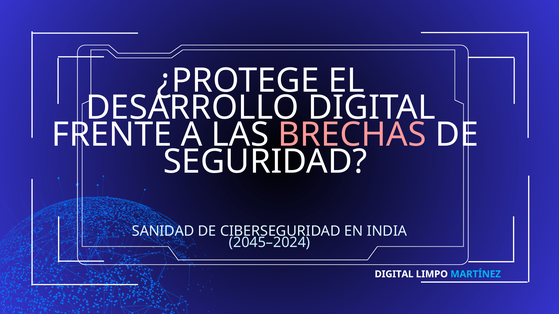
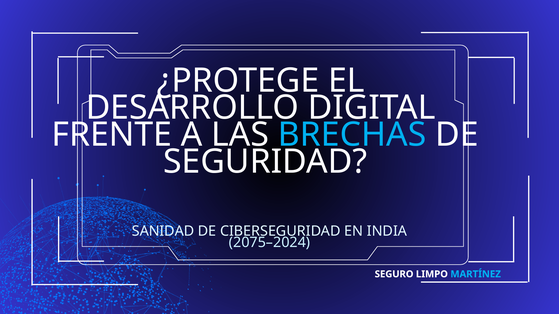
BRECHAS colour: pink -> light blue
2045–2024: 2045–2024 -> 2075–2024
DIGITAL at (394, 274): DIGITAL -> SEGURO
